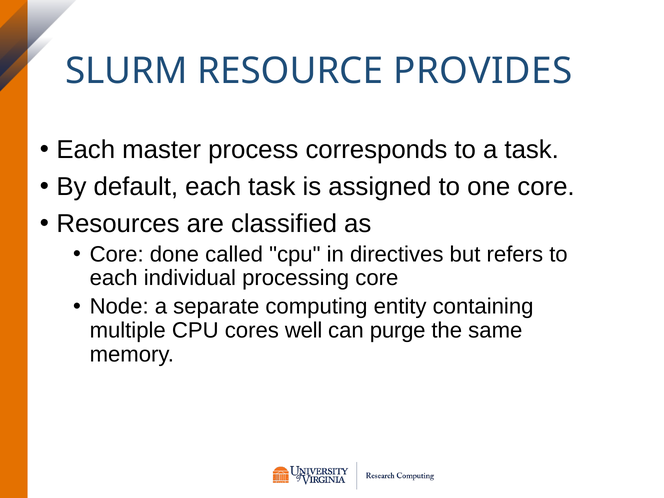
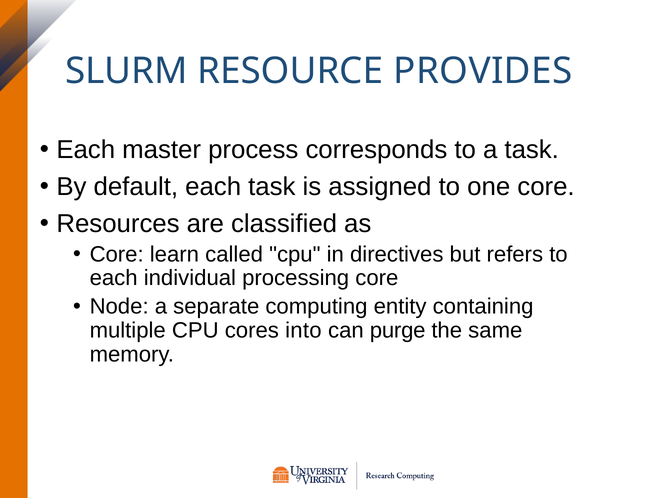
done: done -> learn
well: well -> into
